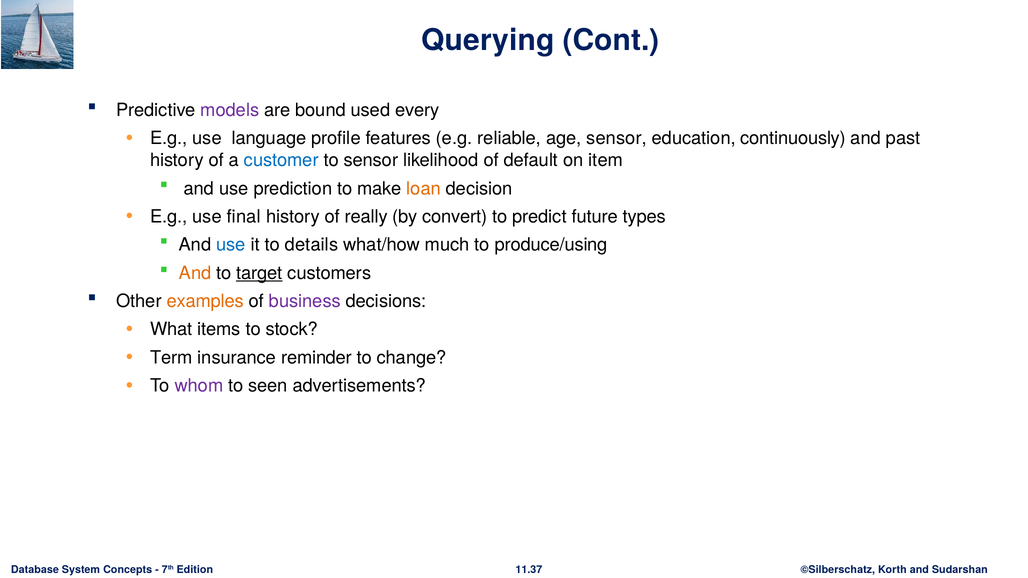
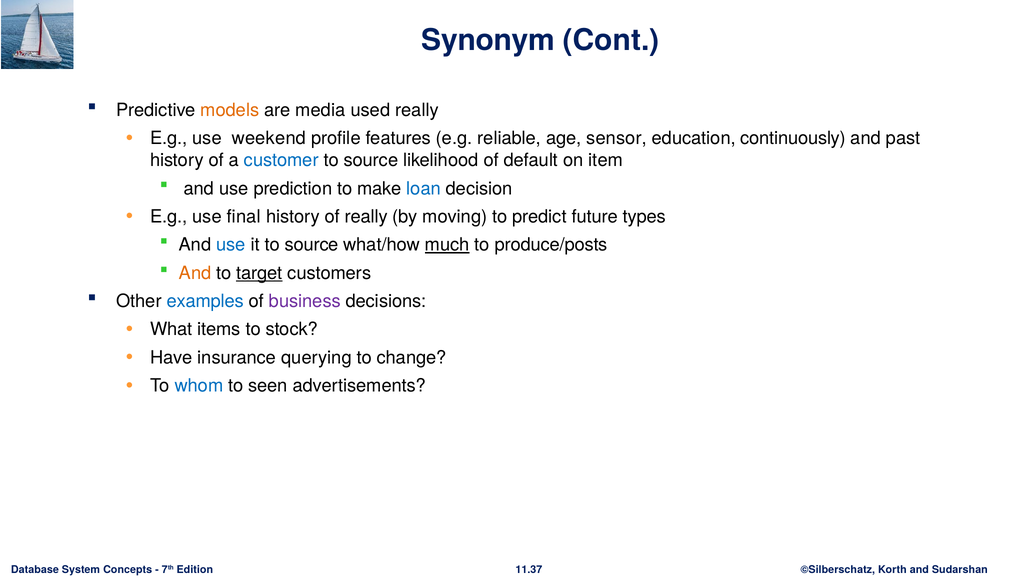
Querying: Querying -> Synonym
models colour: purple -> orange
bound: bound -> media
used every: every -> really
language: language -> weekend
sensor at (371, 160): sensor -> source
loan colour: orange -> blue
convert: convert -> moving
it to details: details -> source
much underline: none -> present
produce/using: produce/using -> produce/posts
examples colour: orange -> blue
Term: Term -> Have
reminder: reminder -> querying
whom colour: purple -> blue
